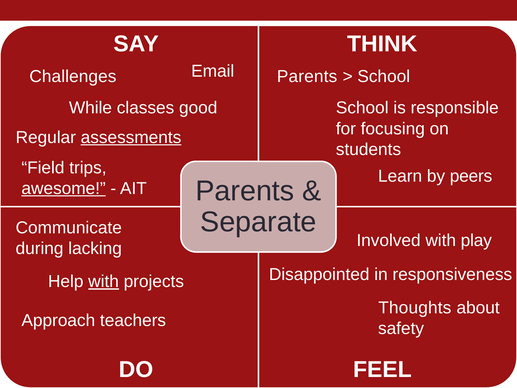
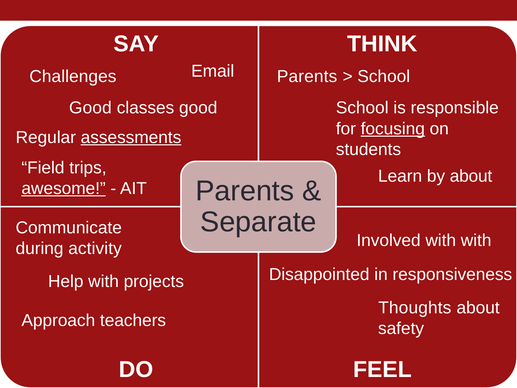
While at (90, 108): While -> Good
focusing underline: none -> present
by peers: peers -> about
with play: play -> with
lacking: lacking -> activity
with at (104, 281) underline: present -> none
